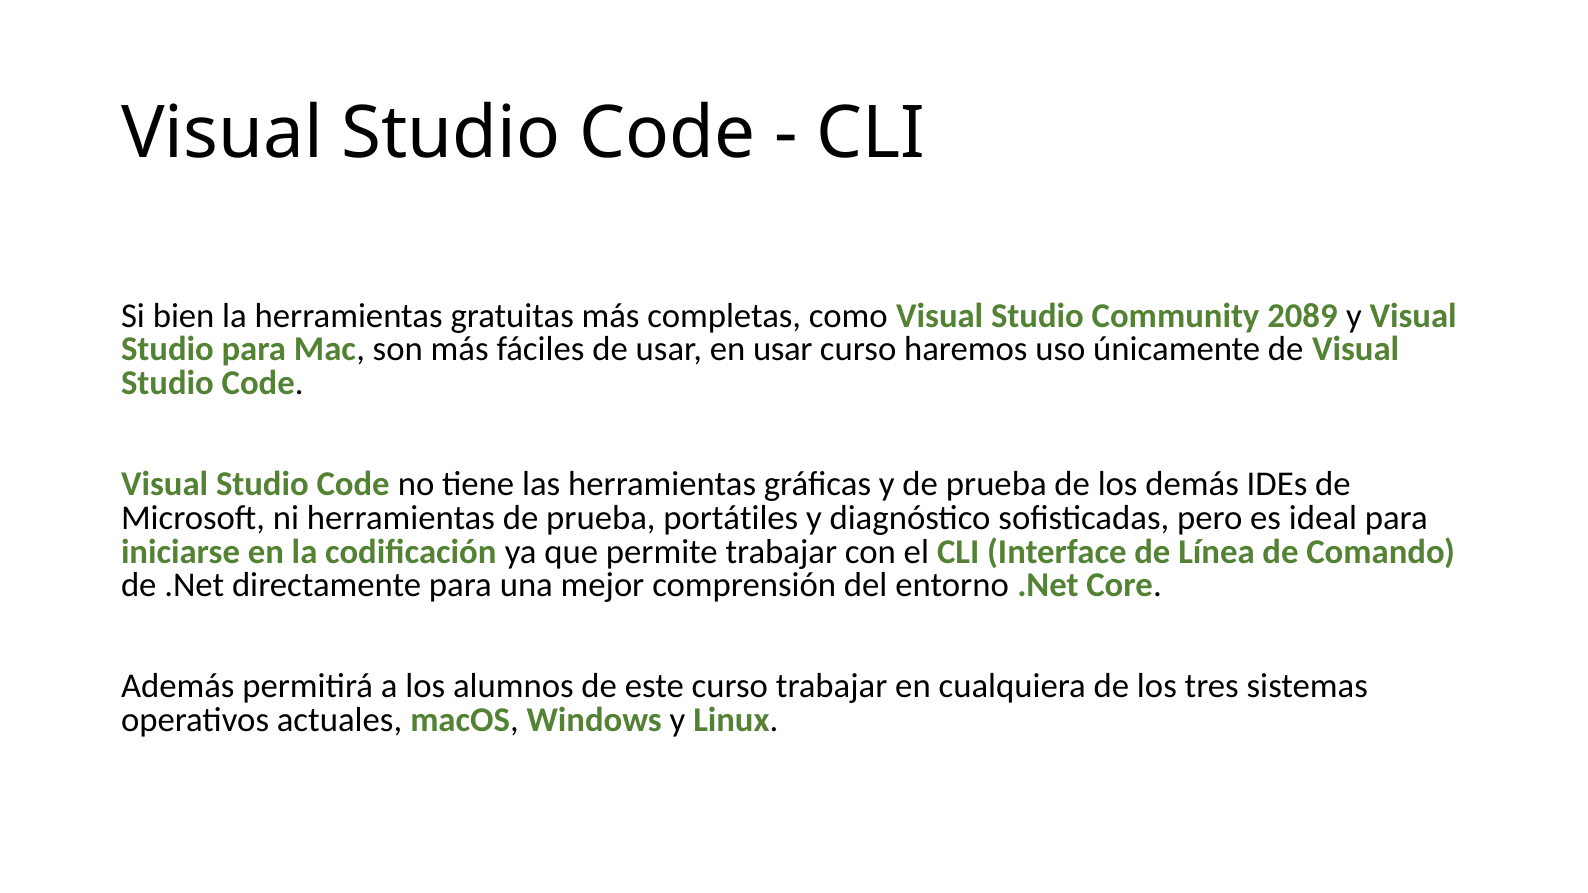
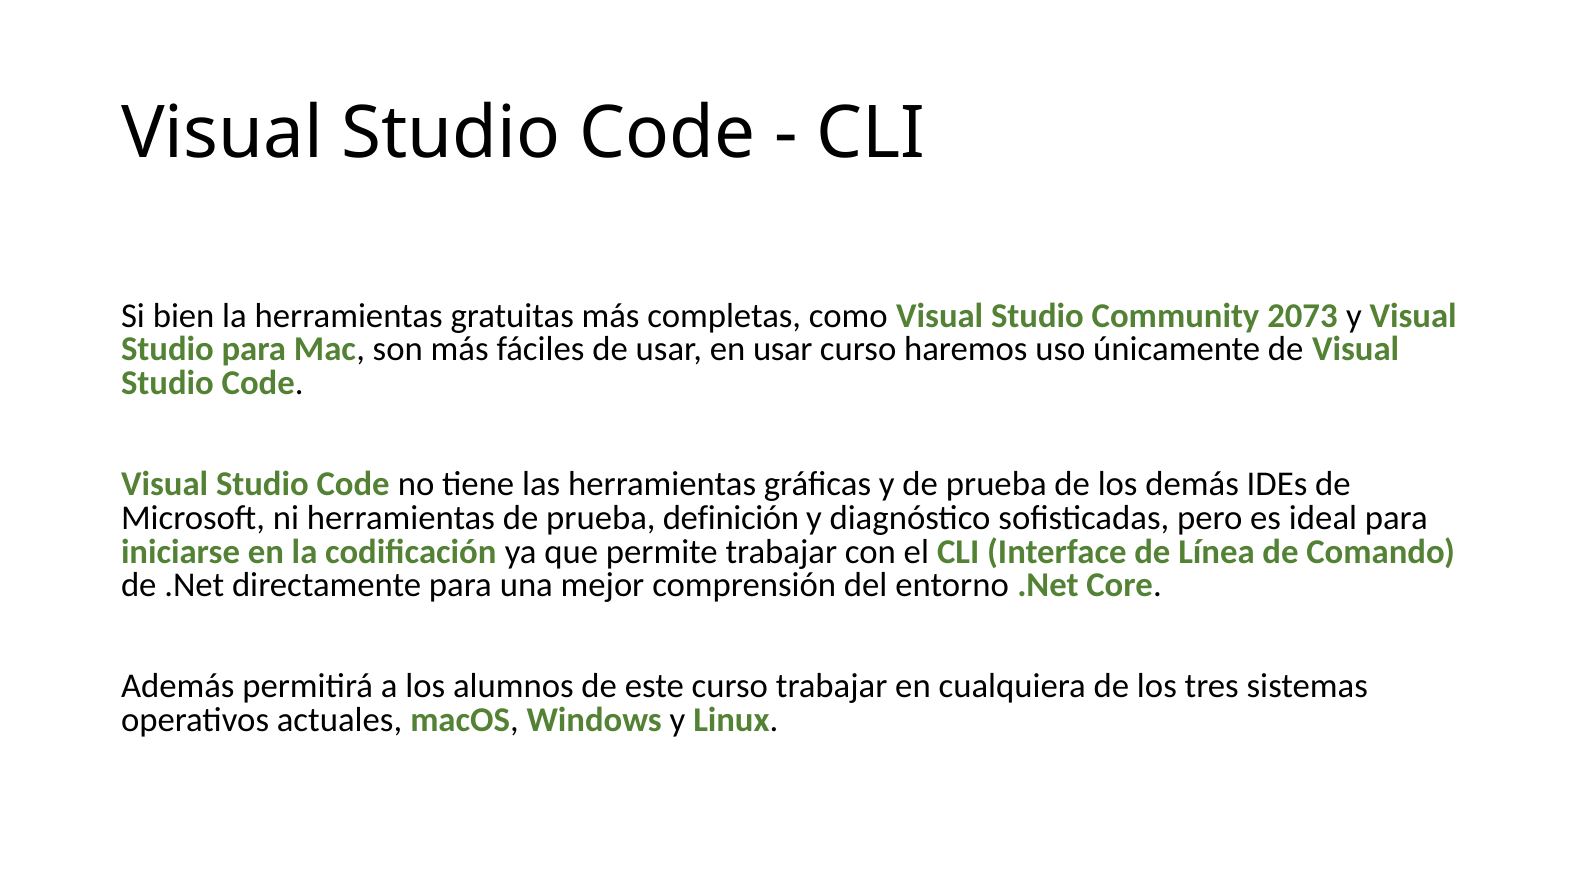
2089: 2089 -> 2073
portátiles: portátiles -> definición
